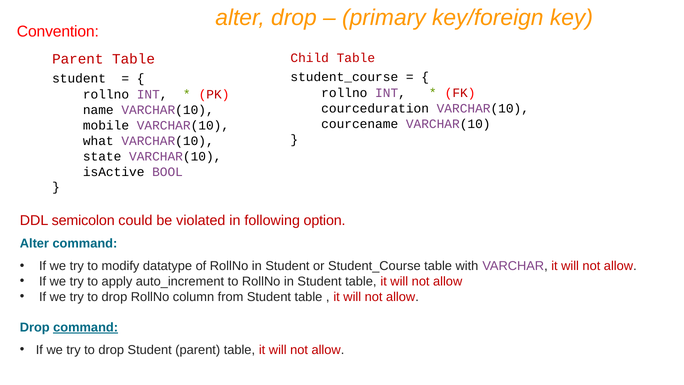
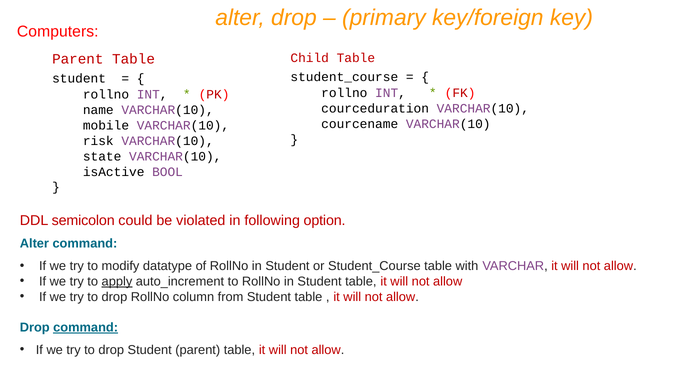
Convention: Convention -> Computers
what: what -> risk
apply underline: none -> present
